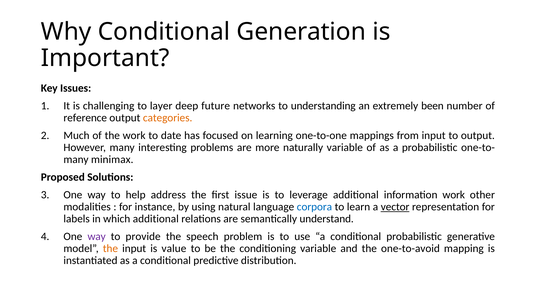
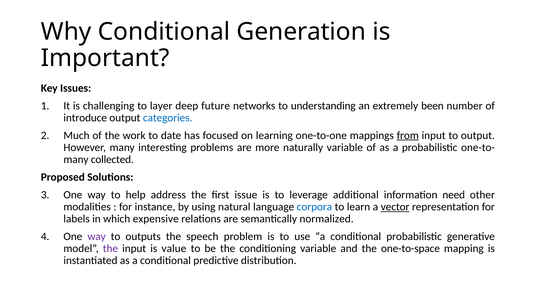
reference: reference -> introduce
categories colour: orange -> blue
from underline: none -> present
minimax: minimax -> collected
information work: work -> need
which additional: additional -> expensive
understand: understand -> normalized
provide: provide -> outputs
the at (110, 249) colour: orange -> purple
one-to-avoid: one-to-avoid -> one-to-space
